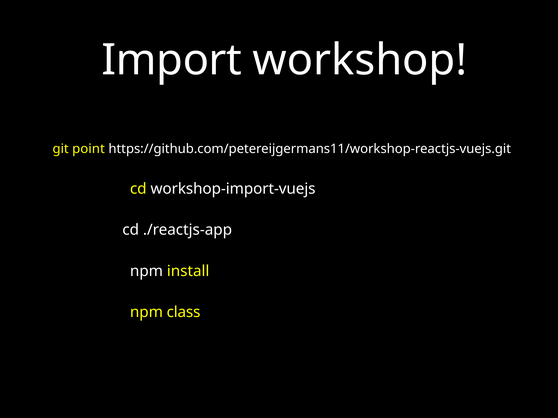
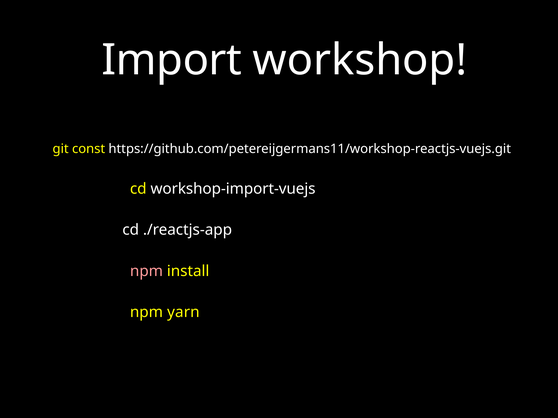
point: point -> const
npm at (146, 271) colour: white -> pink
class: class -> yarn
